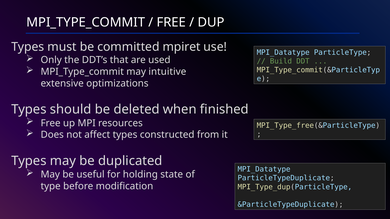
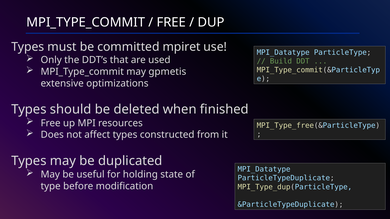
intuitive: intuitive -> gpmetis
